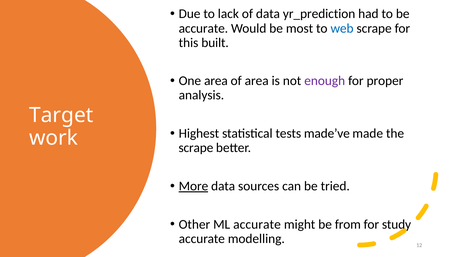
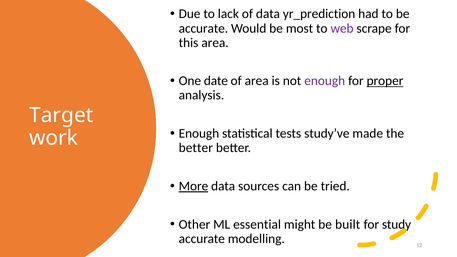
web colour: blue -> purple
this built: built -> area
One area: area -> date
proper underline: none -> present
Highest at (199, 134): Highest -> Enough
made’ve: made’ve -> study’ve
scrape at (196, 148): scrape -> better
ML accurate: accurate -> essential
from: from -> built
